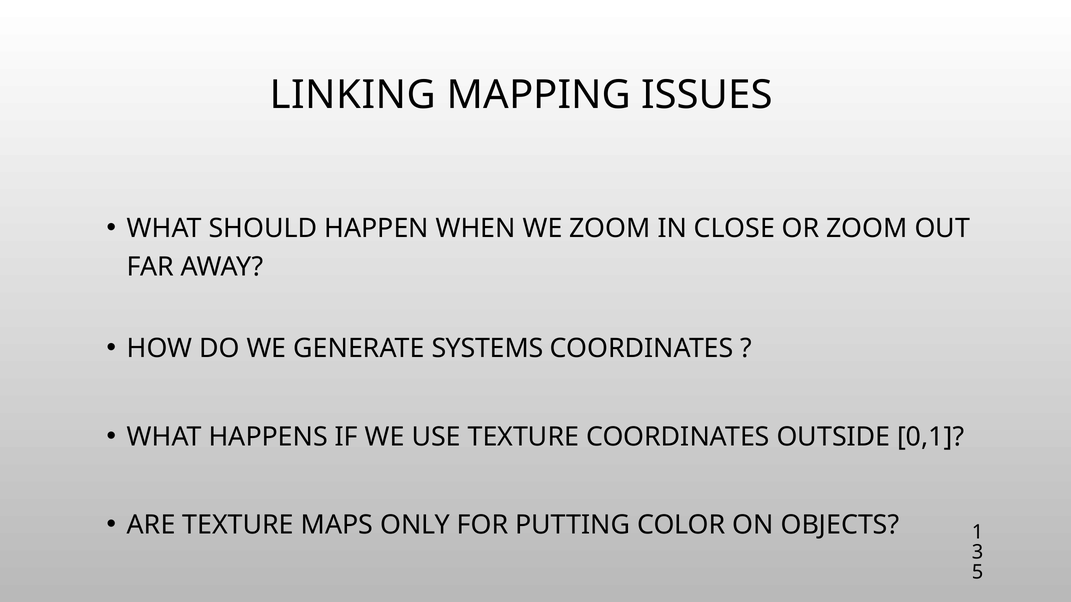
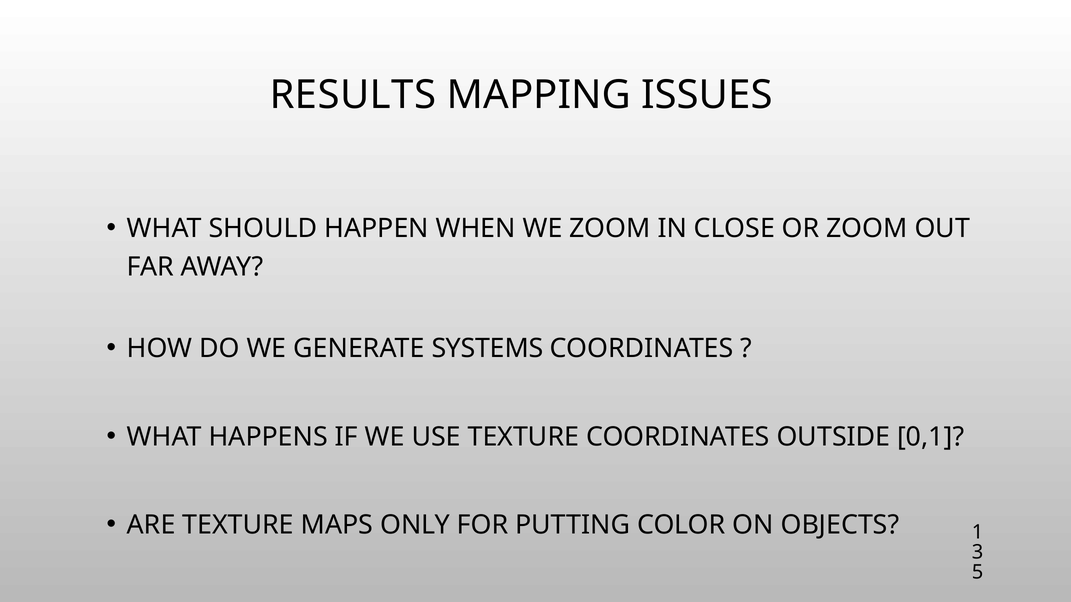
LINKING: LINKING -> RESULTS
